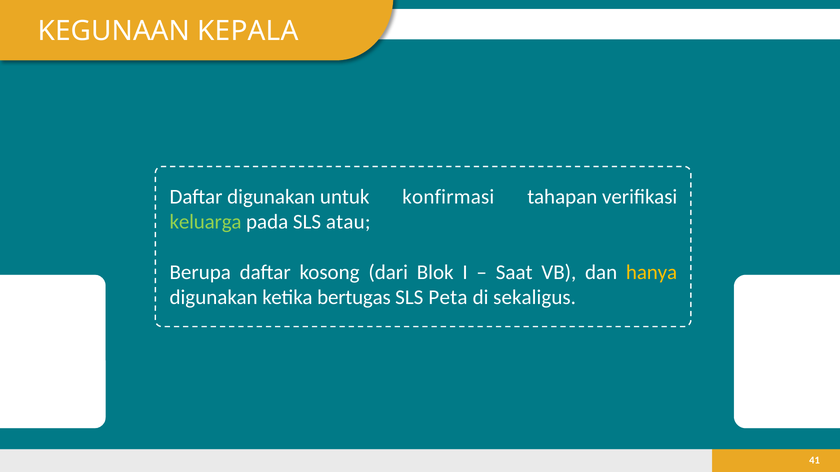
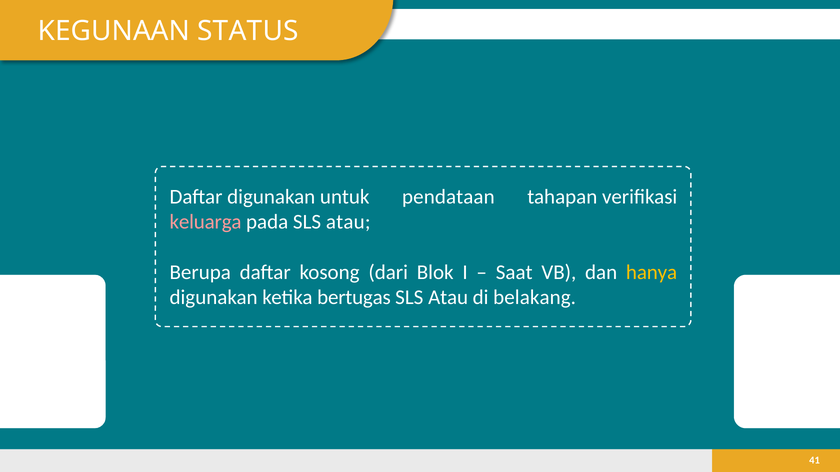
KEPALA: KEPALA -> STATUS
konfirmasi: konfirmasi -> pendataan
keluarga colour: light green -> pink
Peta at (448, 298): Peta -> Atau
sekaligus: sekaligus -> belakang
